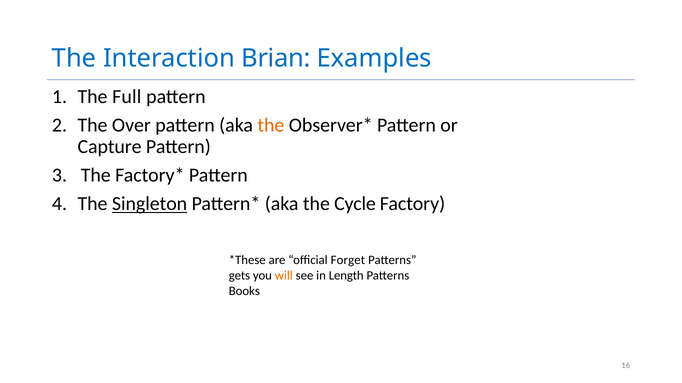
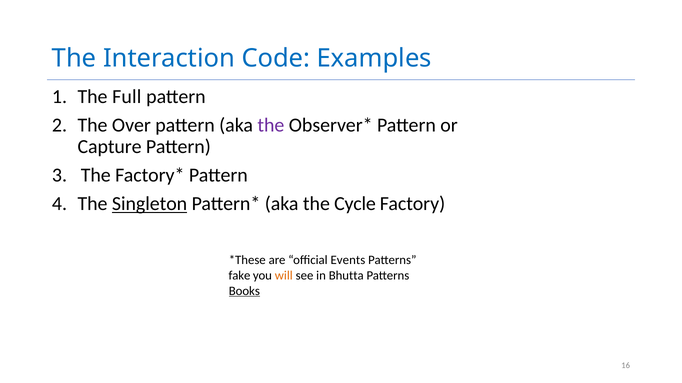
Brian: Brian -> Code
the at (271, 126) colour: orange -> purple
Forget: Forget -> Events
gets: gets -> fake
Length: Length -> Bhutta
Books underline: none -> present
